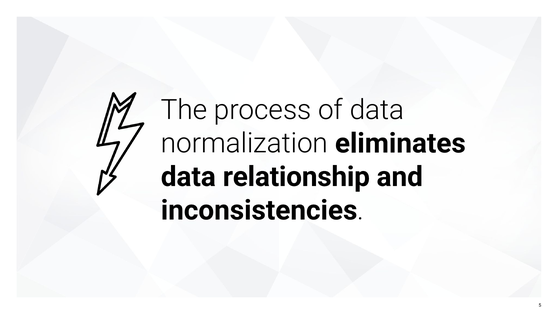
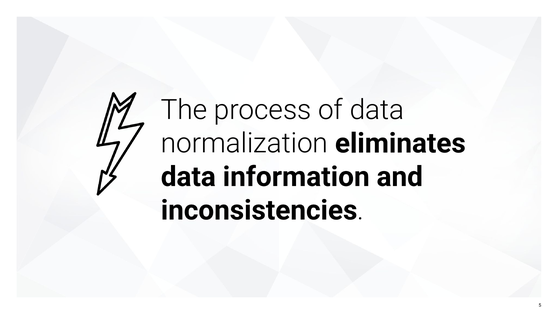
relationship: relationship -> information
